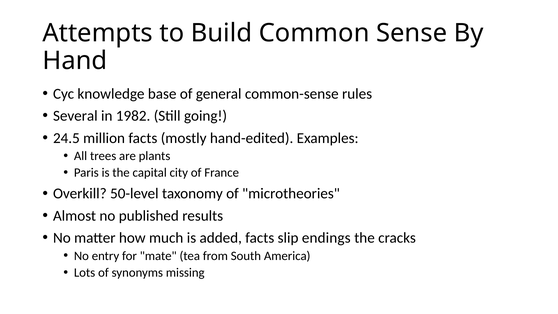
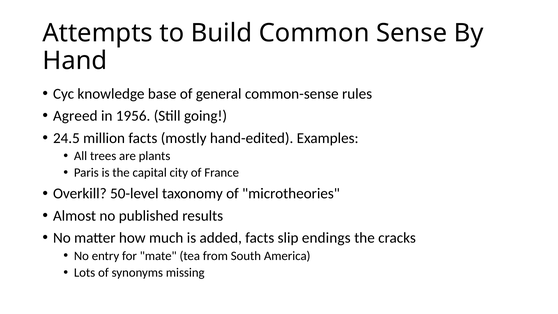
Several: Several -> Agreed
1982: 1982 -> 1956
